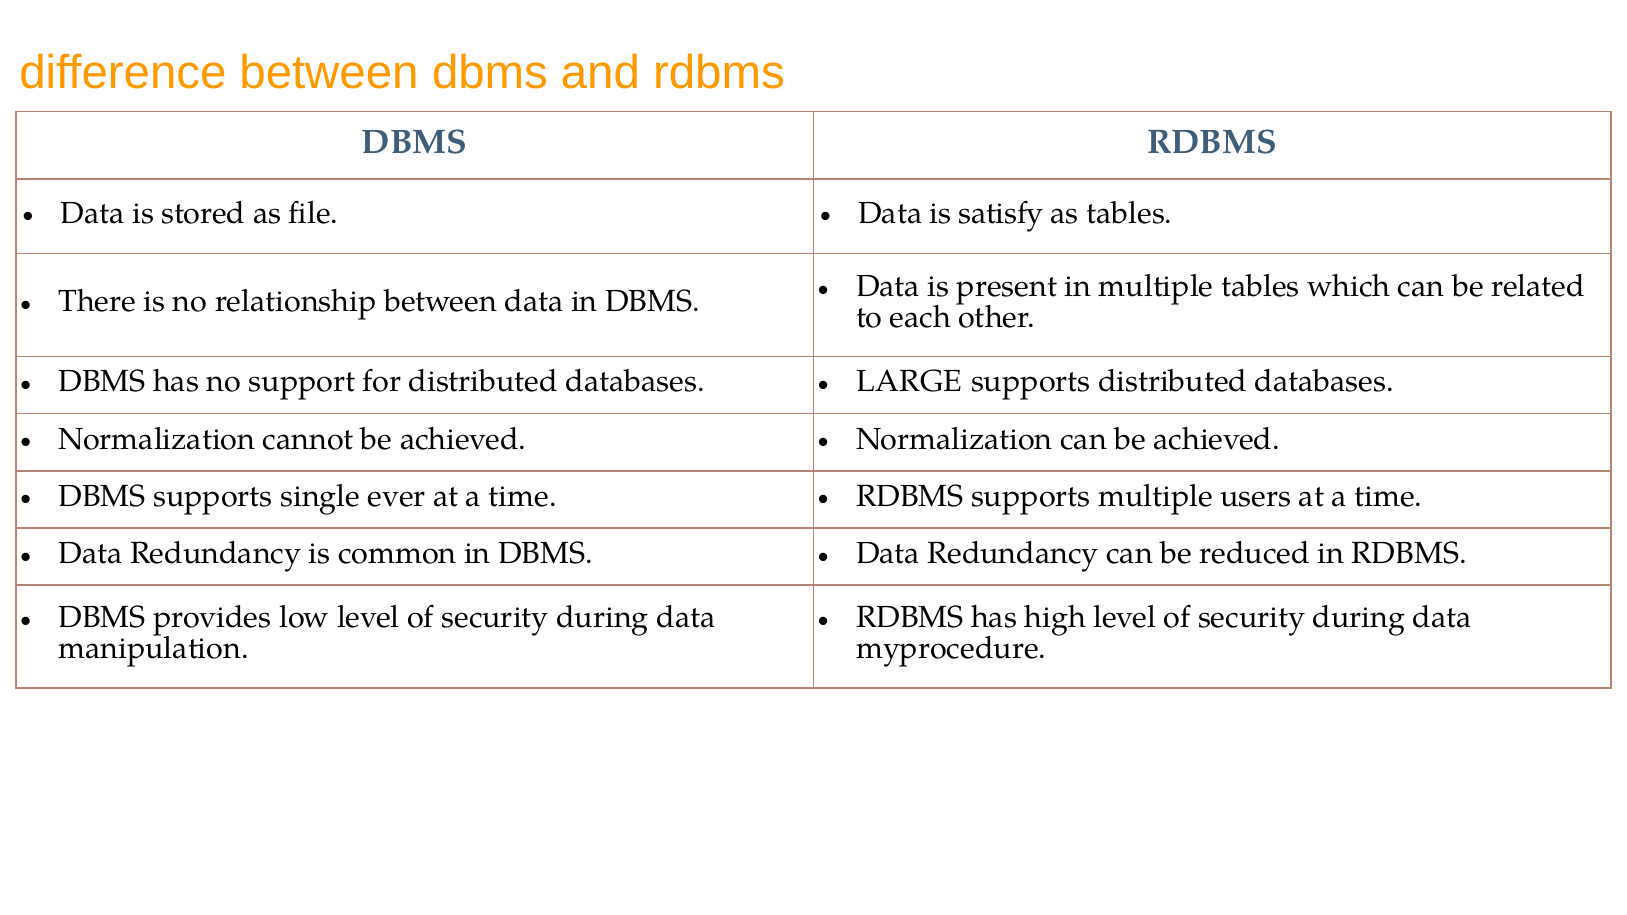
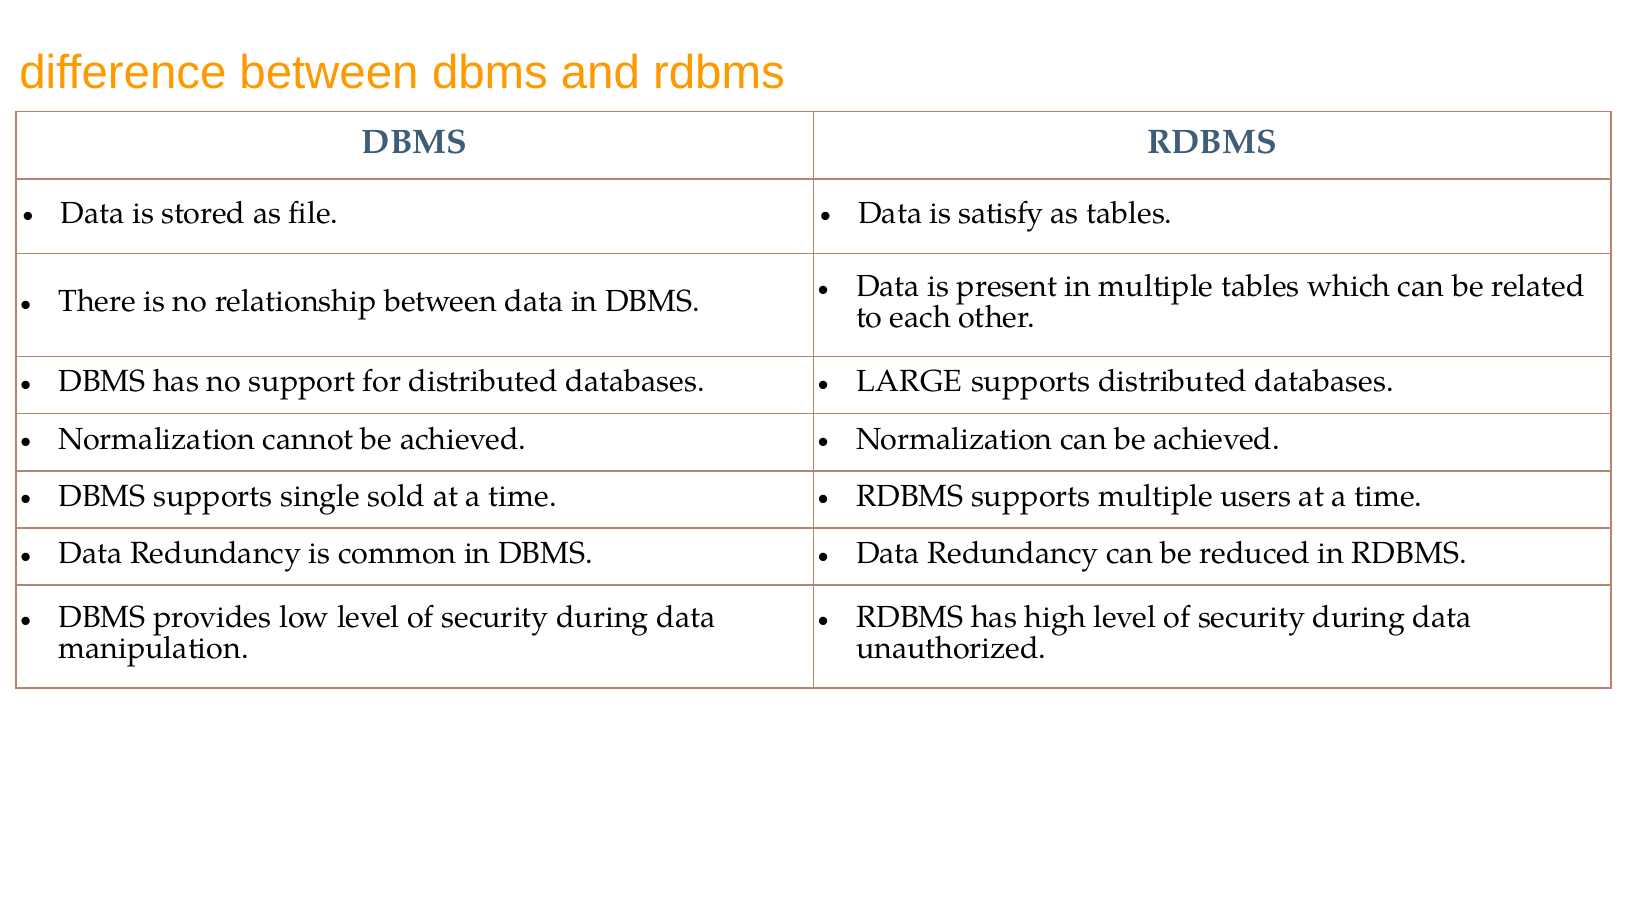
ever: ever -> sold
myprocedure: myprocedure -> unauthorized
